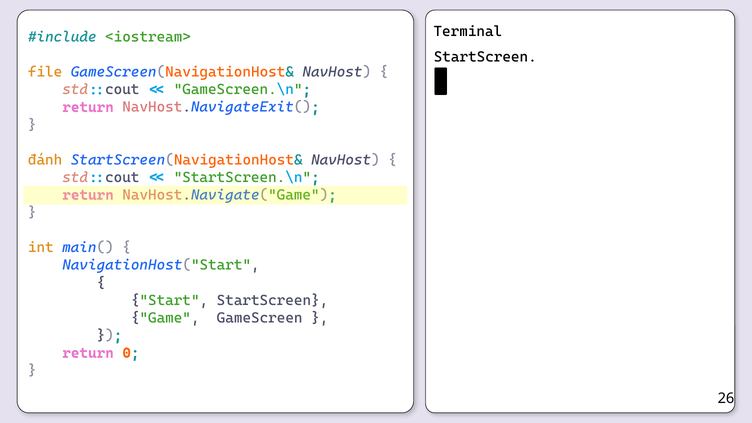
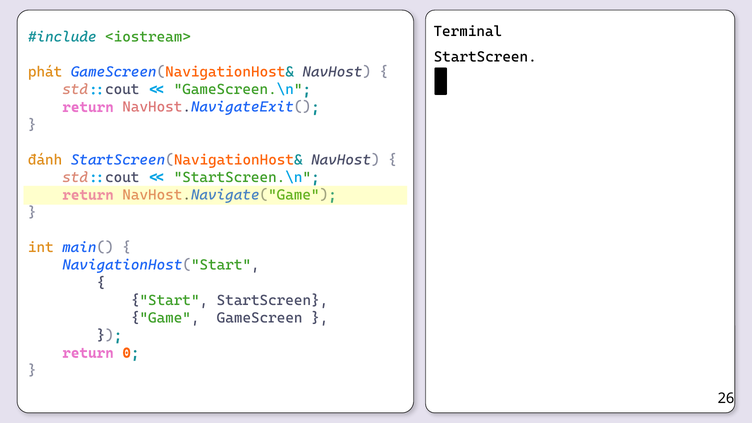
file: file -> phát
